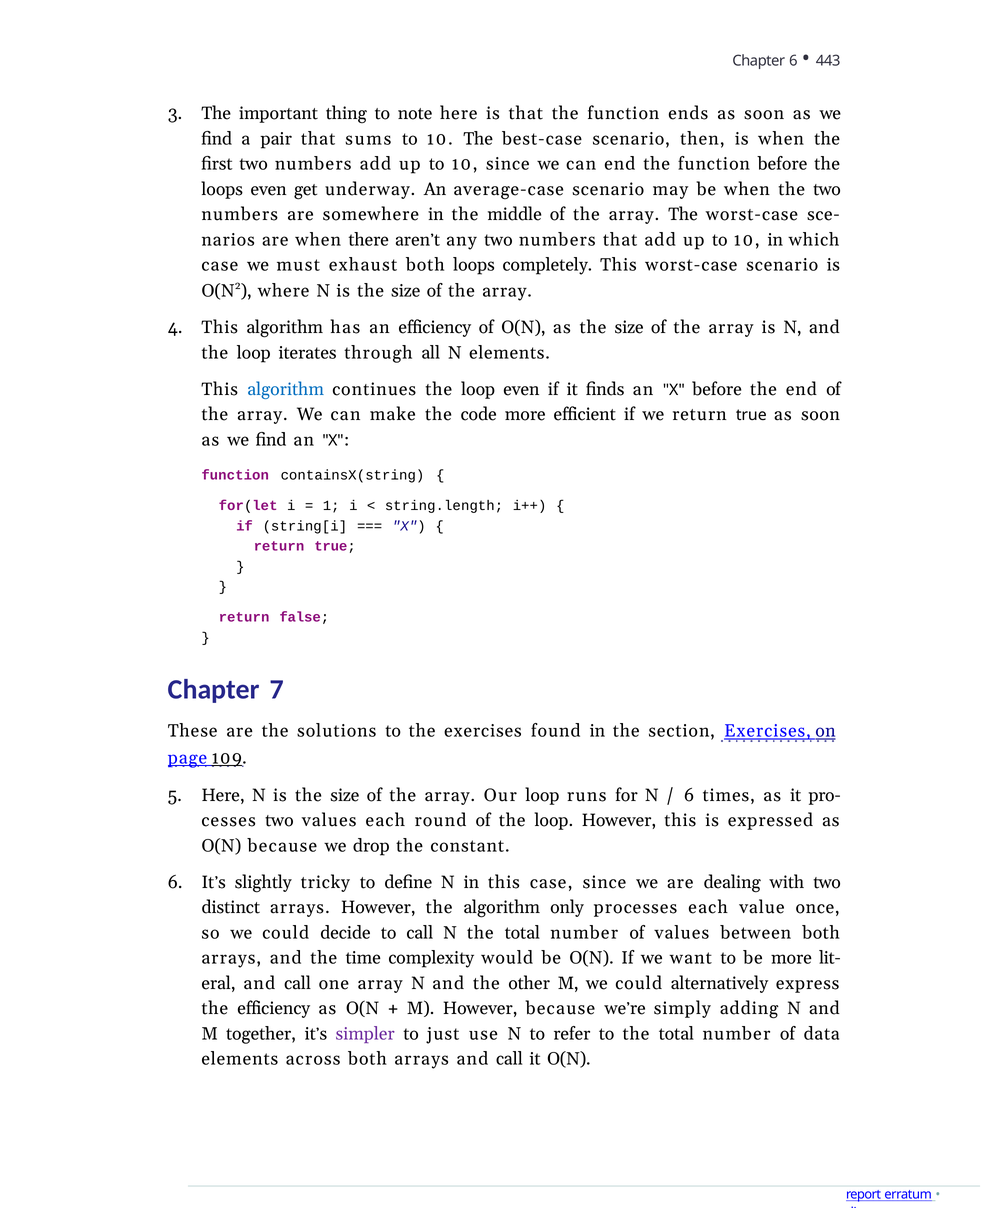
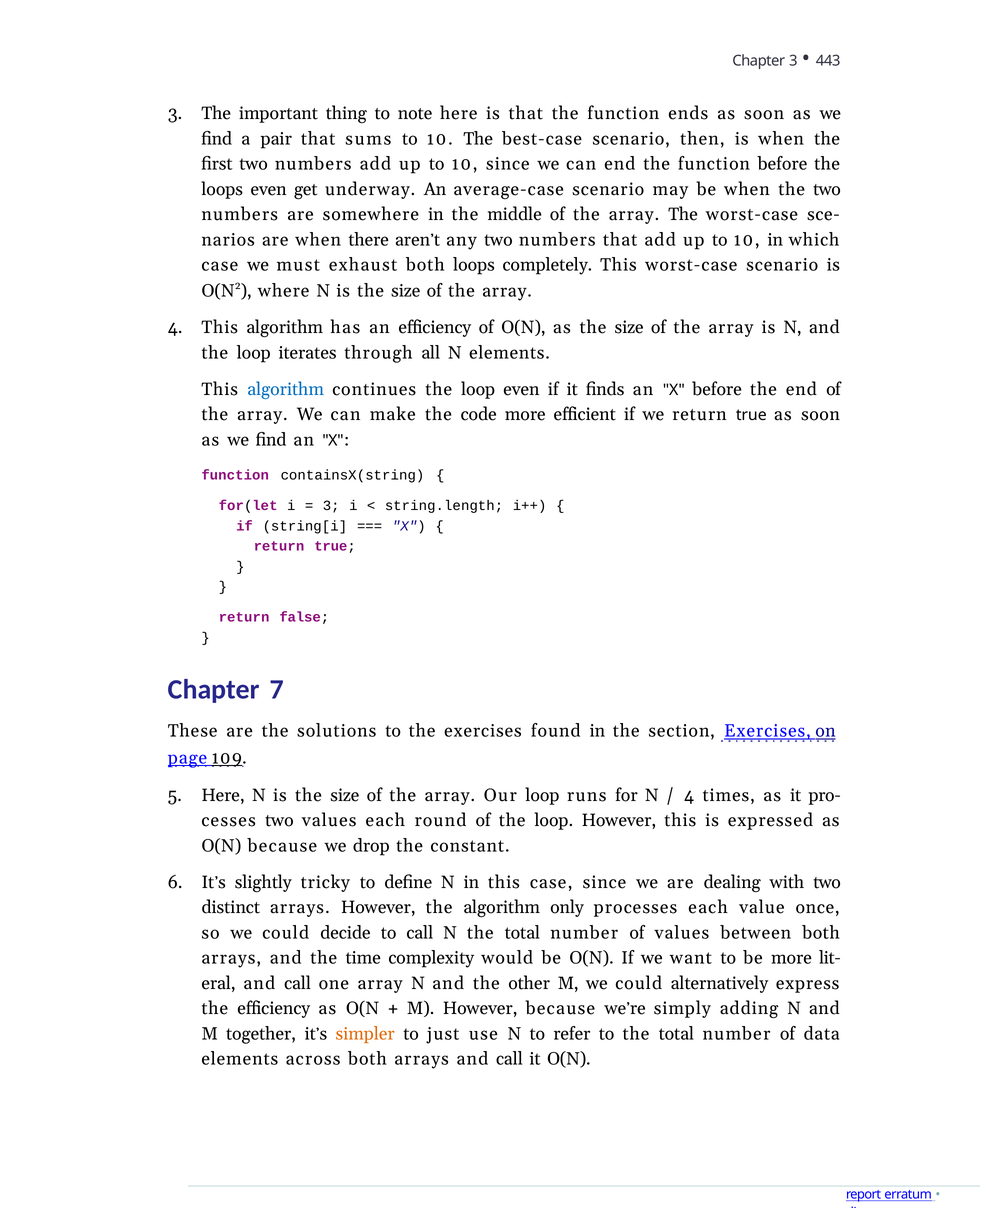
Chapter 6: 6 -> 3
1 at (331, 506): 1 -> 3
6 at (689, 796): 6 -> 4
simpler colour: purple -> orange
